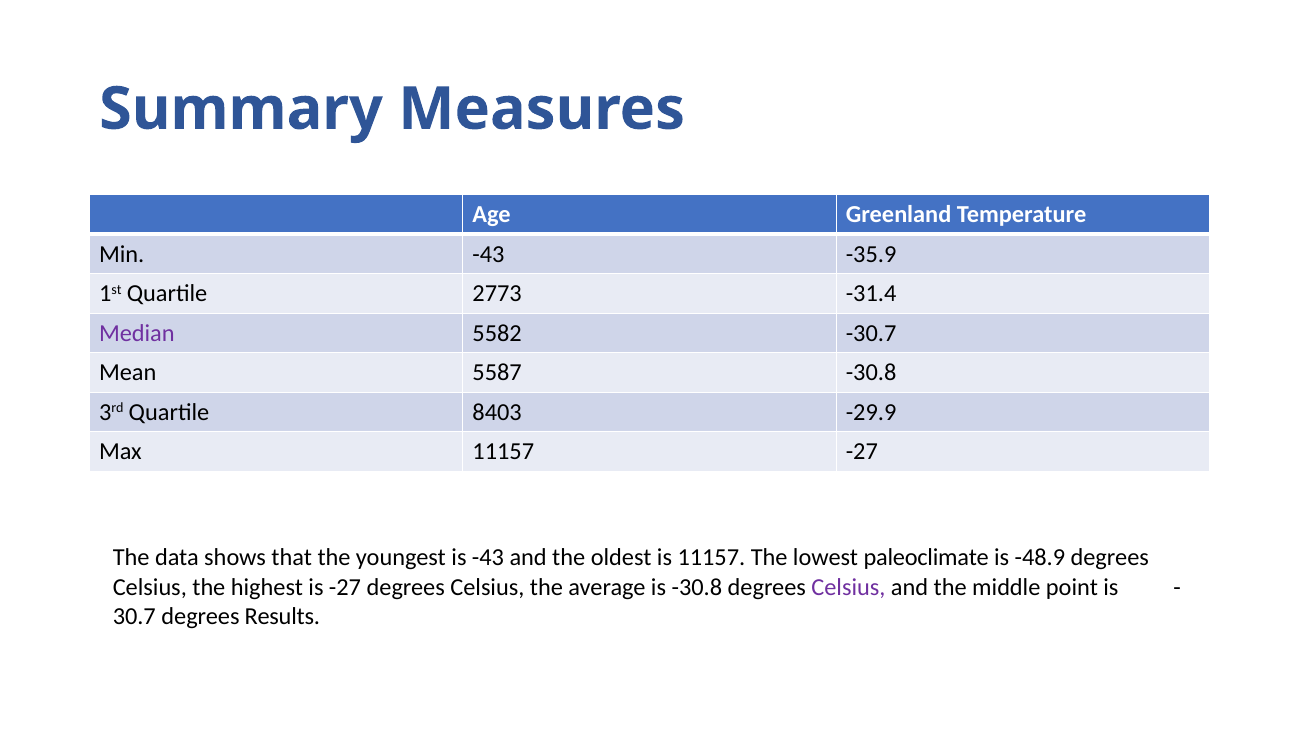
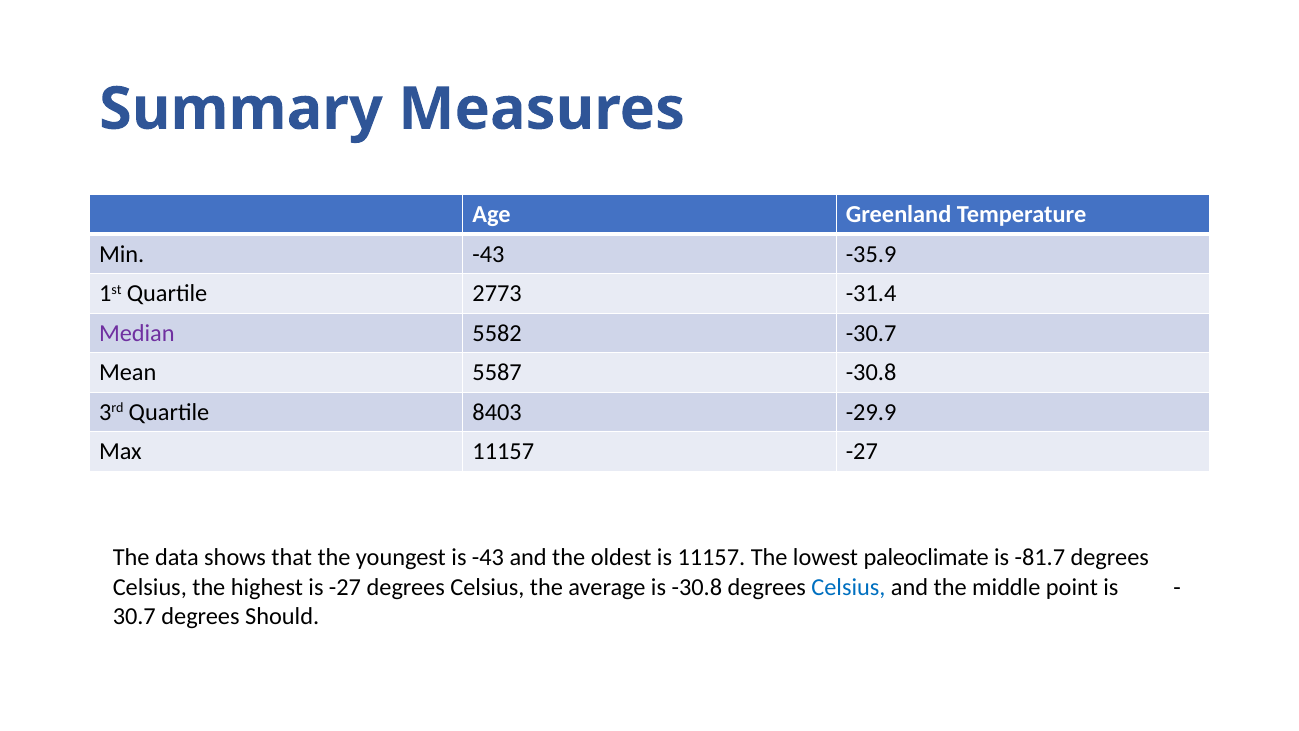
-48.9: -48.9 -> -81.7
Celsius at (848, 587) colour: purple -> blue
Results: Results -> Should
